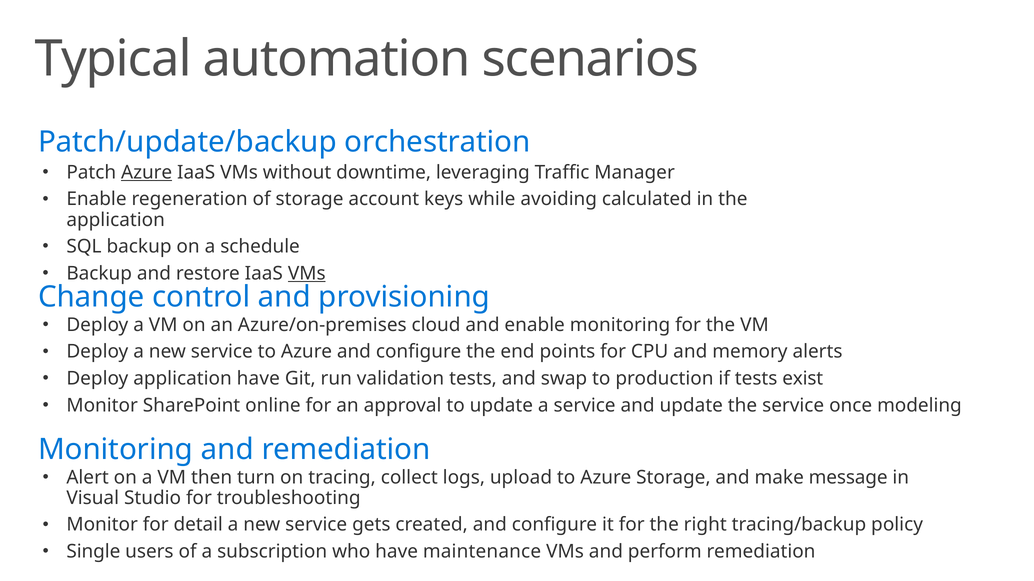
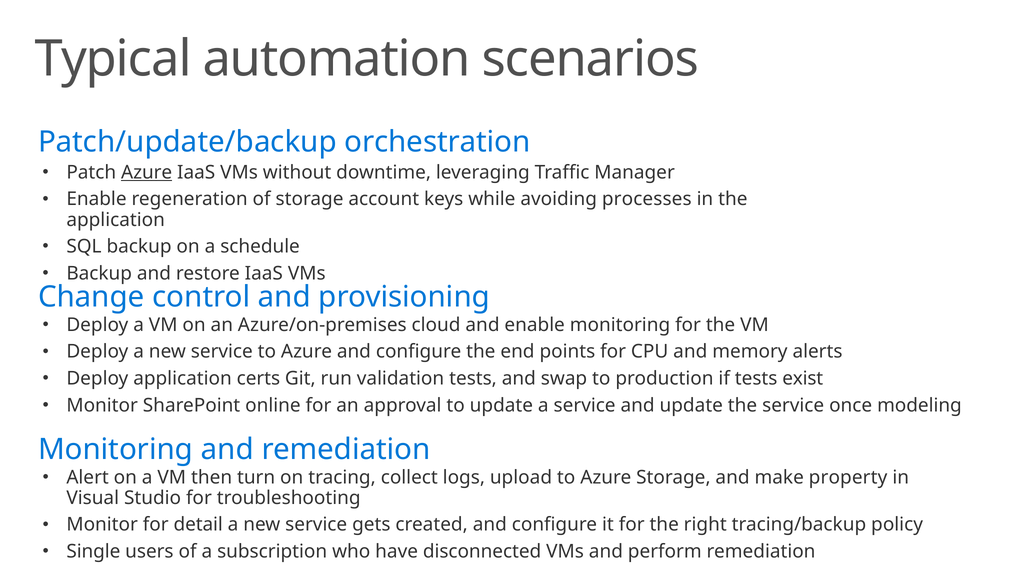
calculated: calculated -> processes
VMs at (307, 274) underline: present -> none
application have: have -> certs
message: message -> property
maintenance: maintenance -> disconnected
